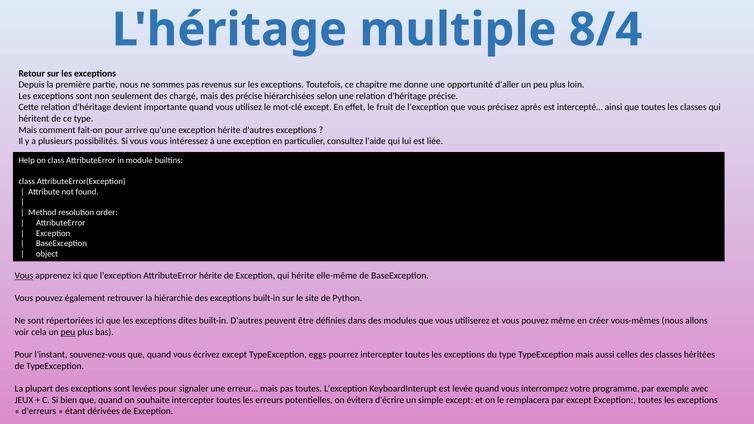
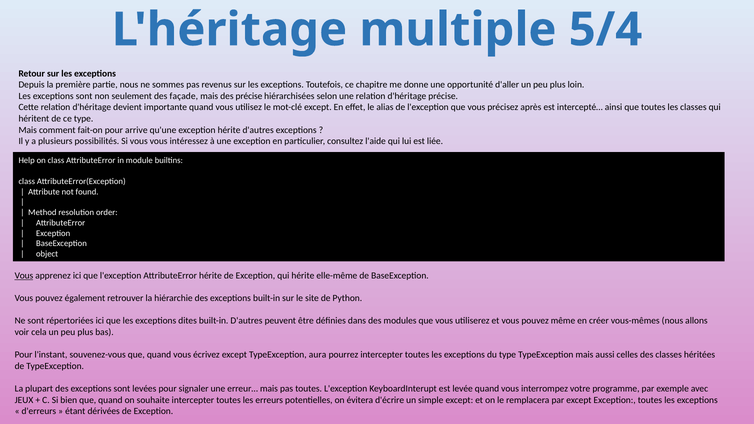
8/4: 8/4 -> 5/4
chargé: chargé -> façade
fruit: fruit -> alias
peu at (68, 332) underline: present -> none
eggs: eggs -> aura
